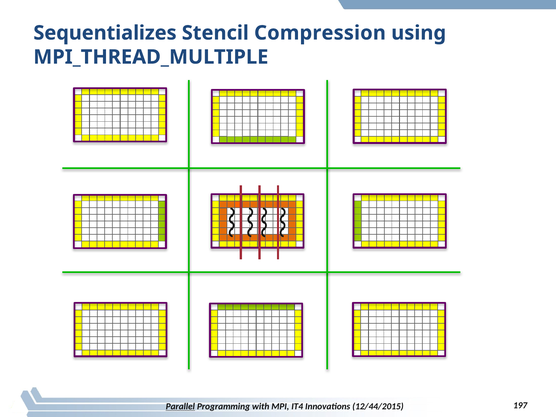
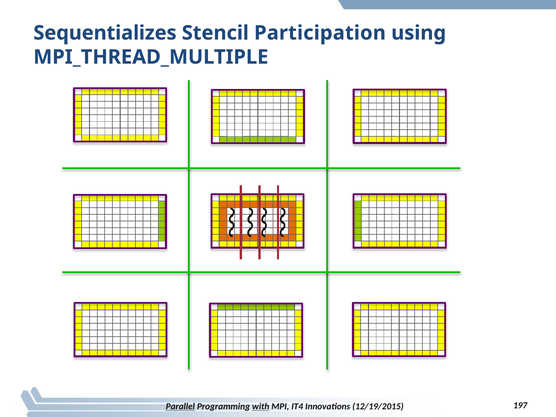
Compression: Compression -> Participation
with underline: none -> present
12/44/2015: 12/44/2015 -> 12/19/2015
